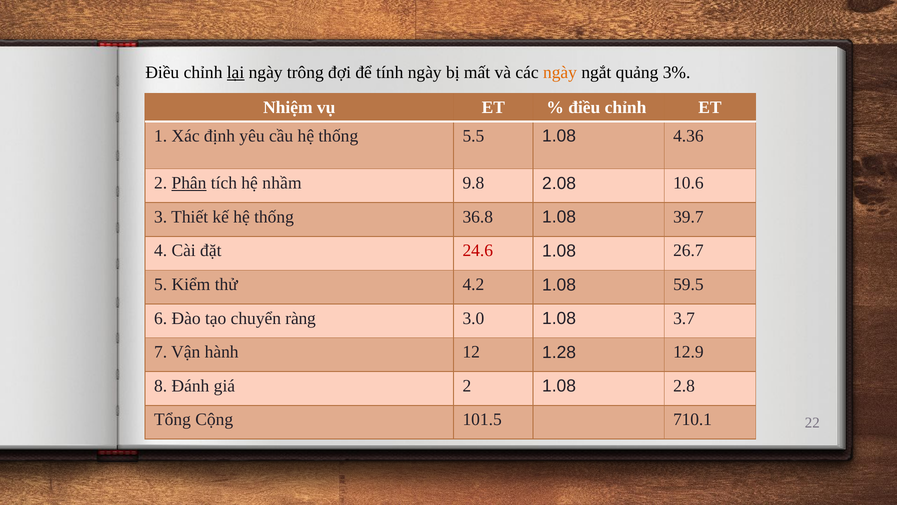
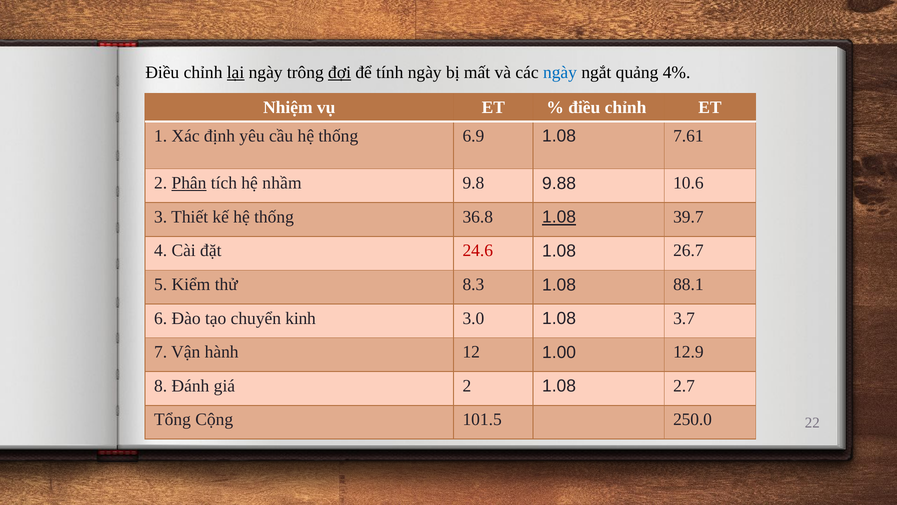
đợi underline: none -> present
ngày at (560, 73) colour: orange -> blue
3%: 3% -> 4%
5.5: 5.5 -> 6.9
4.36: 4.36 -> 7.61
2.08: 2.08 -> 9.88
1.08 at (559, 217) underline: none -> present
4.2: 4.2 -> 8.3
59.5: 59.5 -> 88.1
ràng: ràng -> kinh
1.28: 1.28 -> 1.00
2.8: 2.8 -> 2.7
710.1: 710.1 -> 250.0
